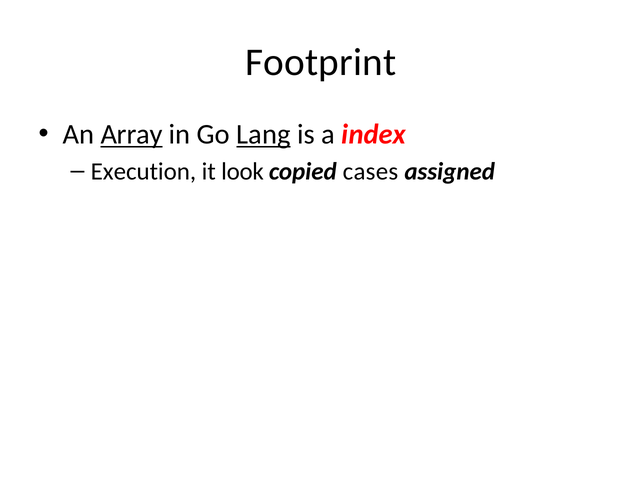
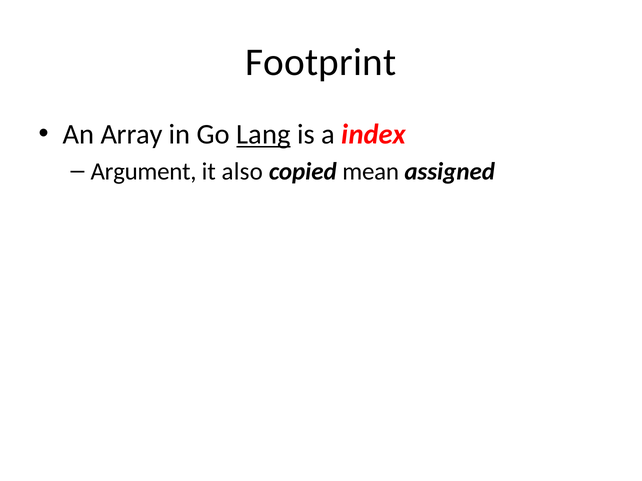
Array underline: present -> none
Execution: Execution -> Argument
look: look -> also
cases: cases -> mean
